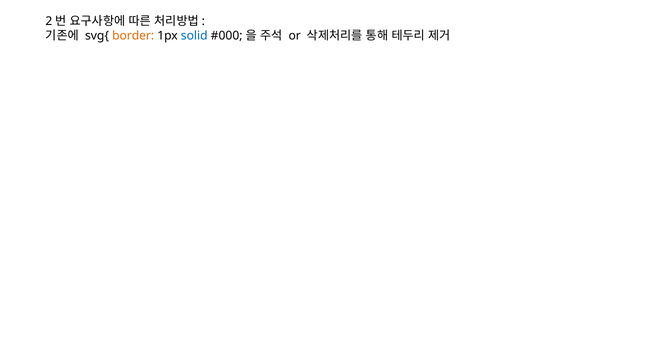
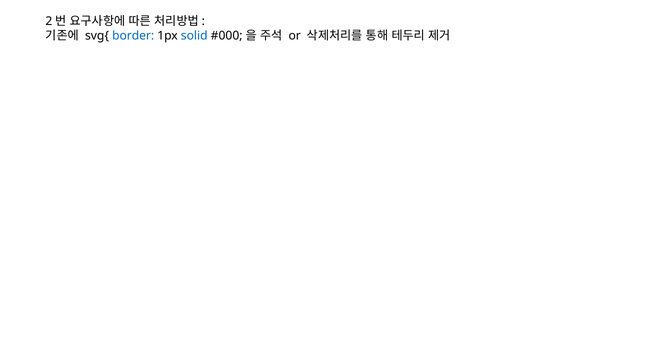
border colour: orange -> blue
